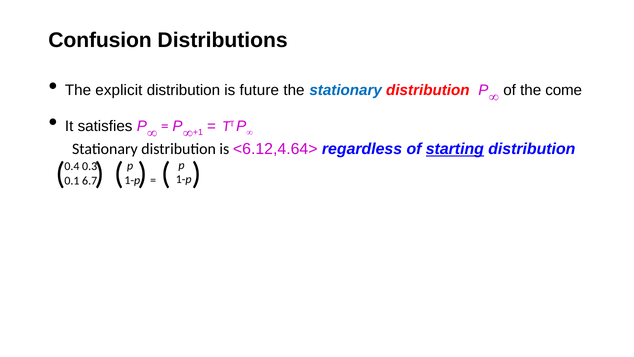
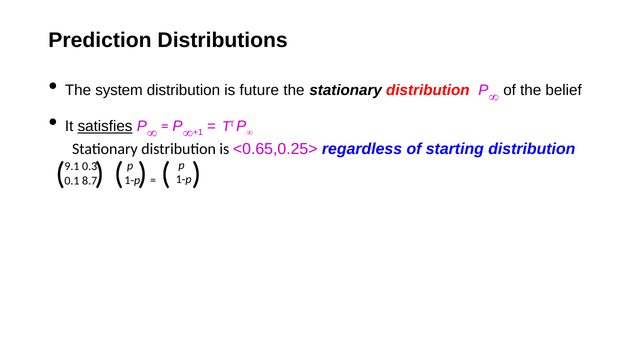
Confusion: Confusion -> Prediction
explicit: explicit -> system
stationary at (346, 90) colour: blue -> black
come: come -> belief
satisfies underline: none -> present
<6.12,4.64>: <6.12,4.64> -> <0.65,0.25>
starting underline: present -> none
0.4: 0.4 -> 9.1
6.7: 6.7 -> 8.7
